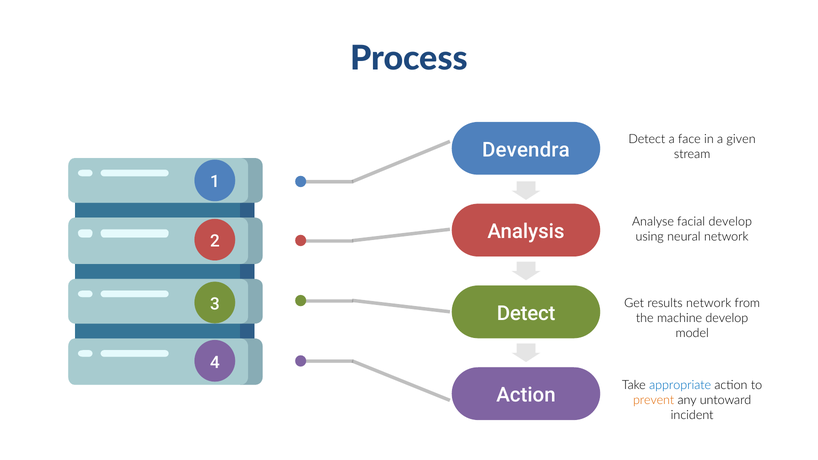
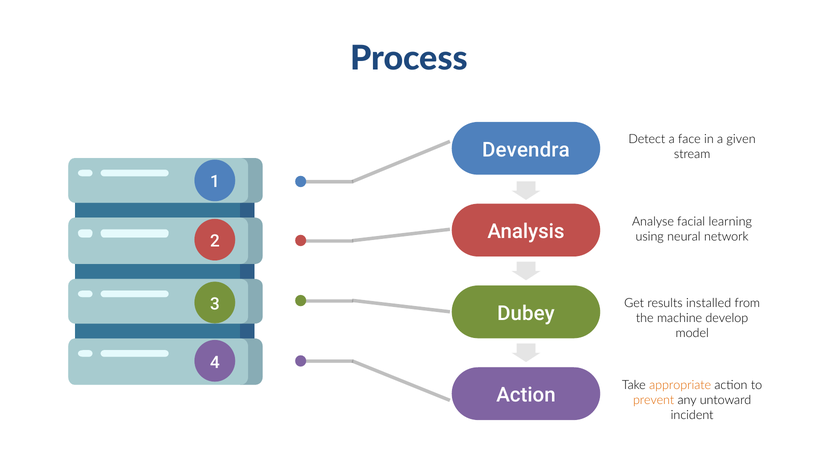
facial develop: develop -> learning
results network: network -> installed
Detect at (526, 313): Detect -> Dubey
appropriate colour: blue -> orange
